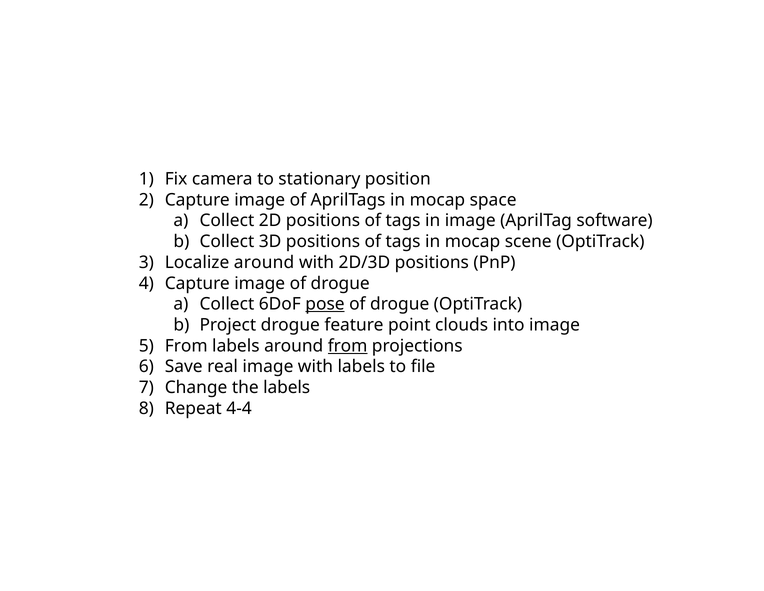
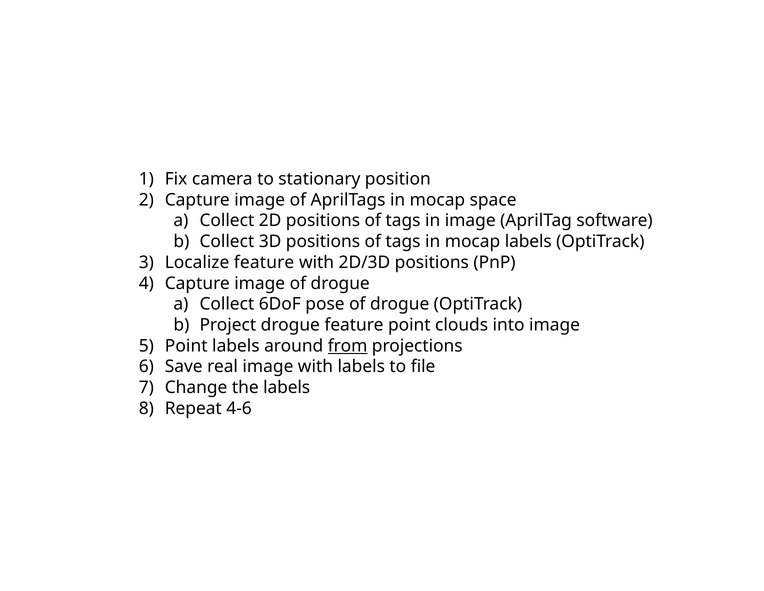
mocap scene: scene -> labels
Localize around: around -> feature
pose underline: present -> none
From at (186, 346): From -> Point
4-4: 4-4 -> 4-6
